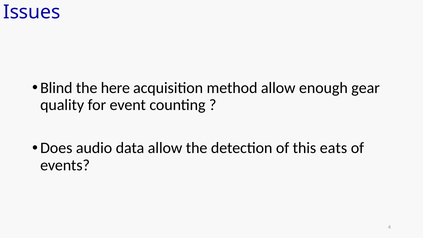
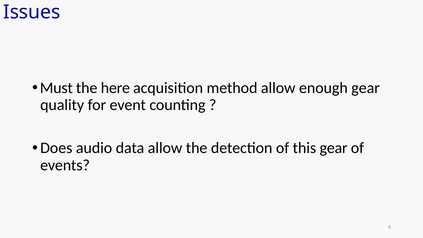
Blind: Blind -> Must
this eats: eats -> gear
